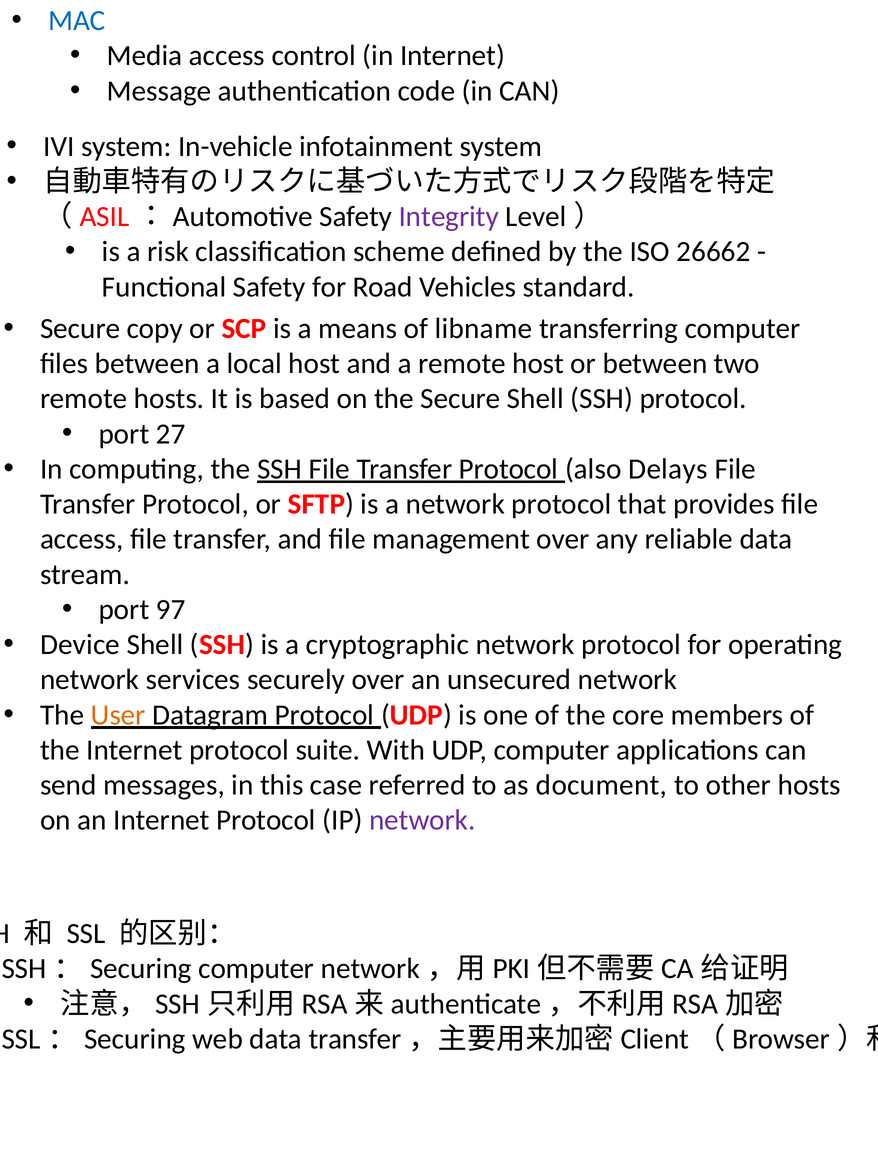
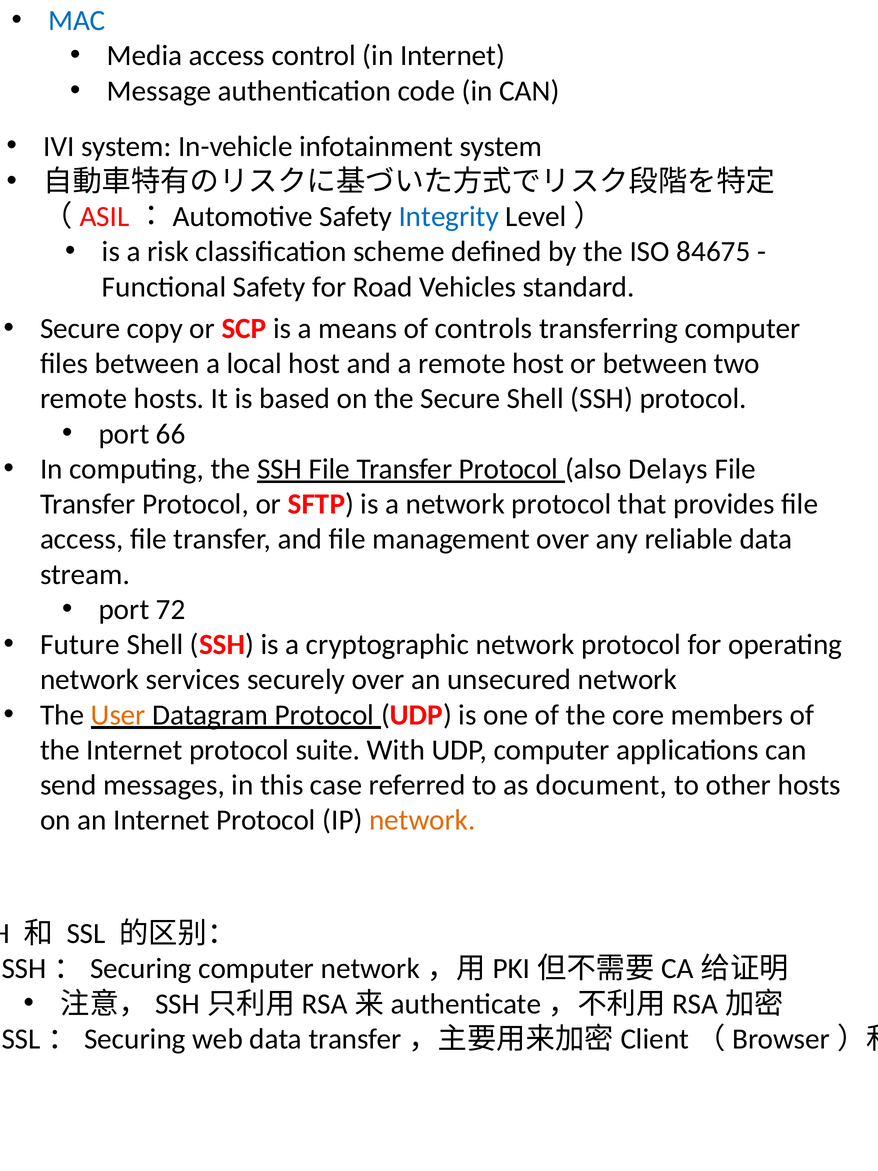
Integrity colour: purple -> blue
26662: 26662 -> 84675
libname: libname -> controls
27: 27 -> 66
97: 97 -> 72
Device: Device -> Future
network at (422, 820) colour: purple -> orange
